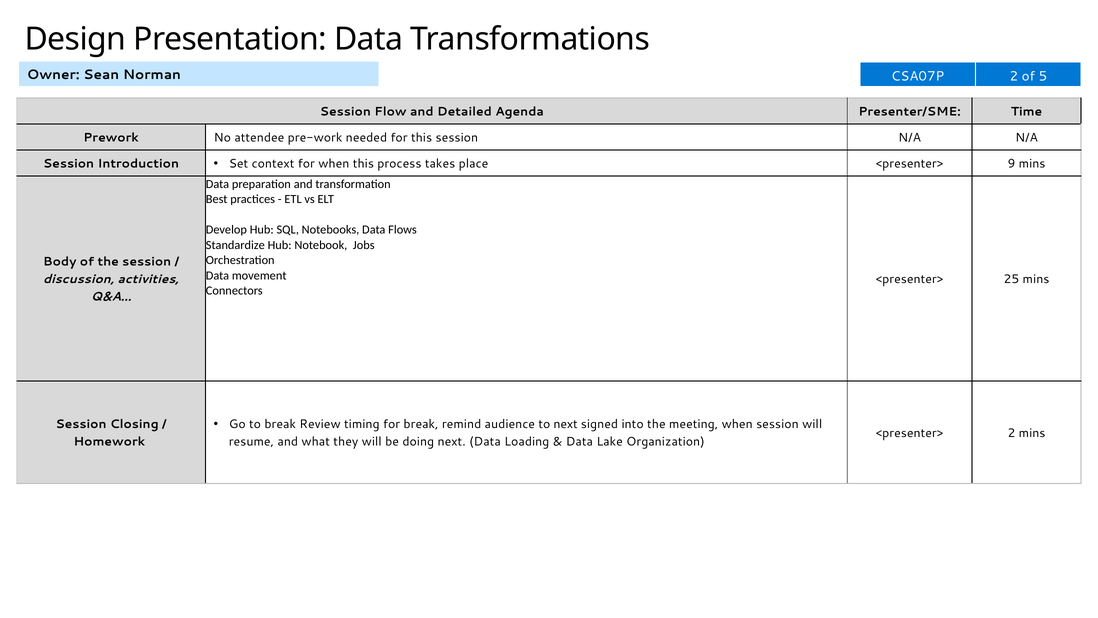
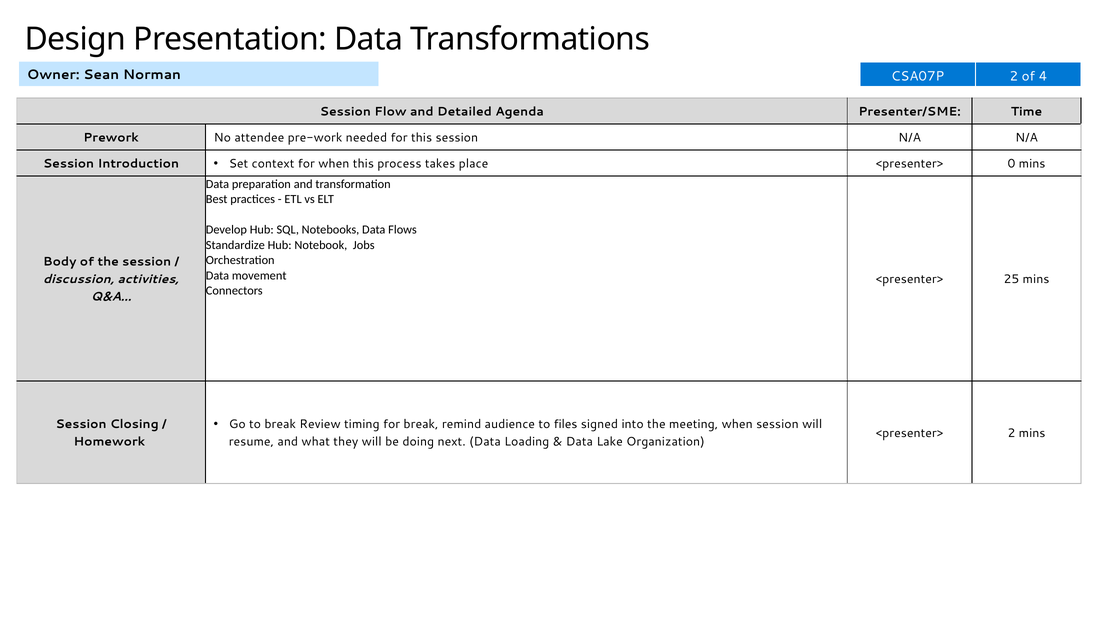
5: 5 -> 4
9: 9 -> 0
to next: next -> files
